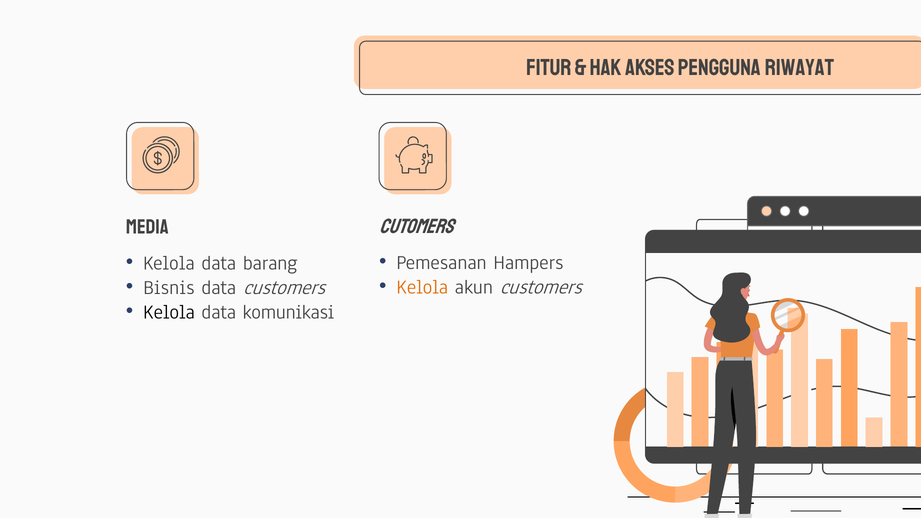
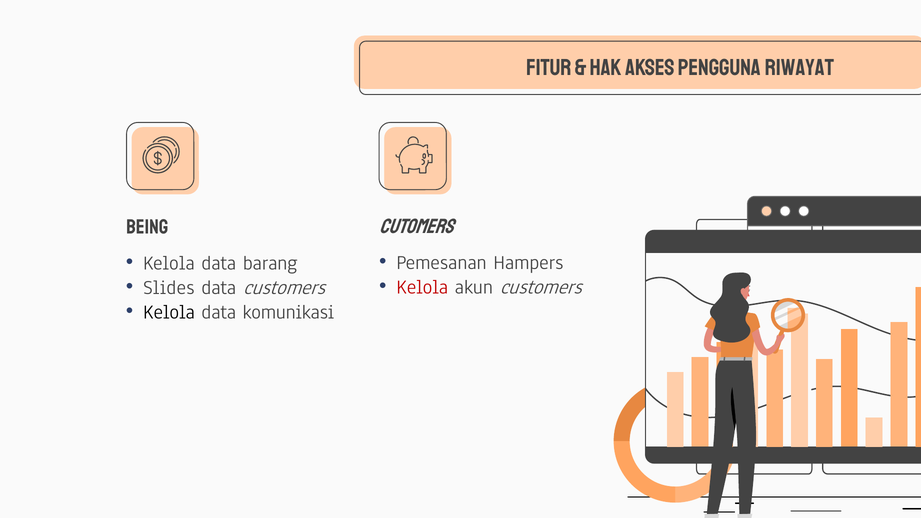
MEDIA: MEDIA -> BEING
Kelola at (422, 287) colour: orange -> red
Bisnis: Bisnis -> Slides
